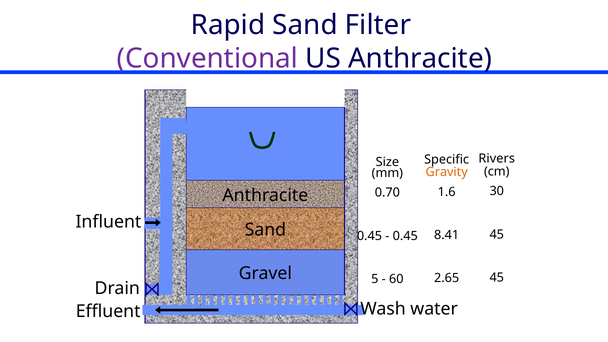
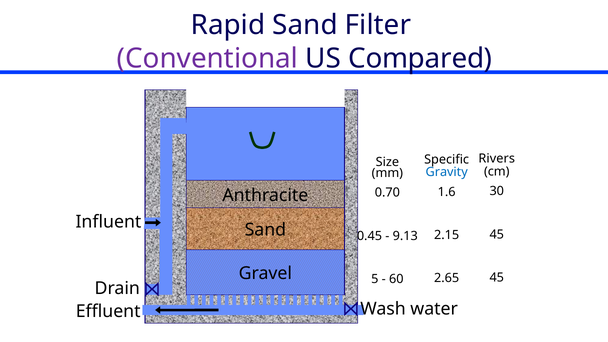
US Anthracite: Anthracite -> Compared
Gravity colour: orange -> blue
8.41: 8.41 -> 2.15
0.45 at (405, 236): 0.45 -> 9.13
